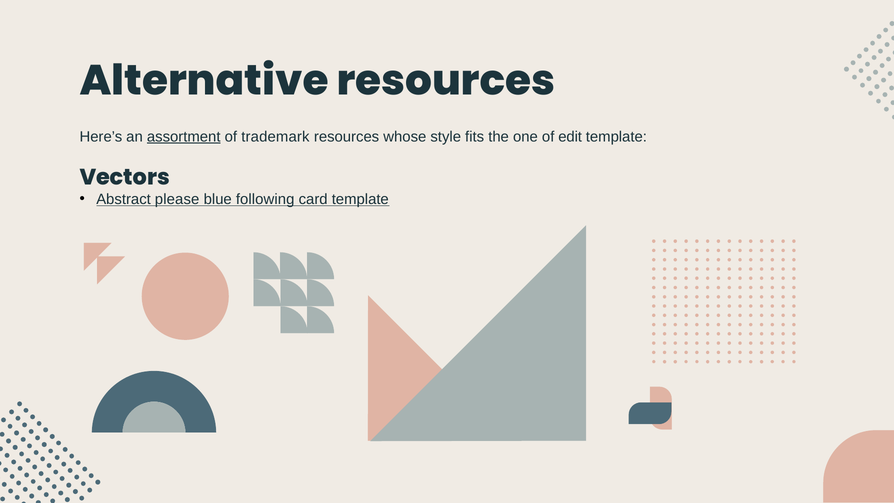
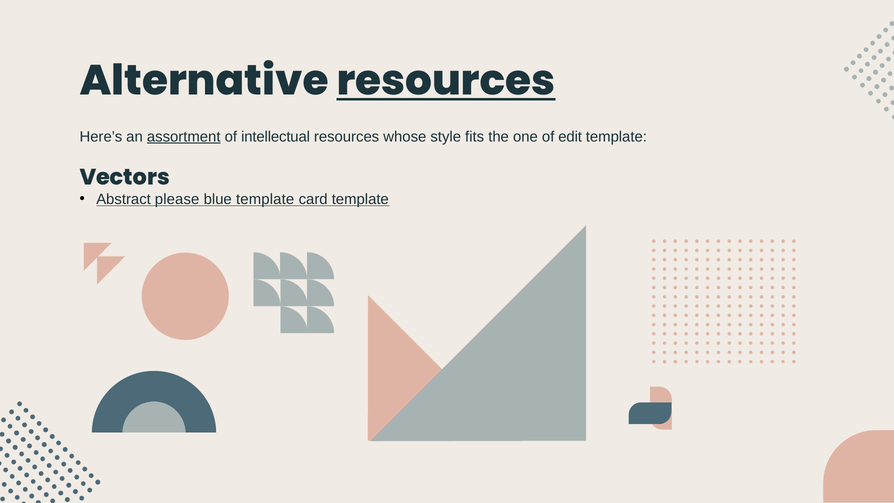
resources at (446, 81) underline: none -> present
trademark: trademark -> intellectual
blue following: following -> template
